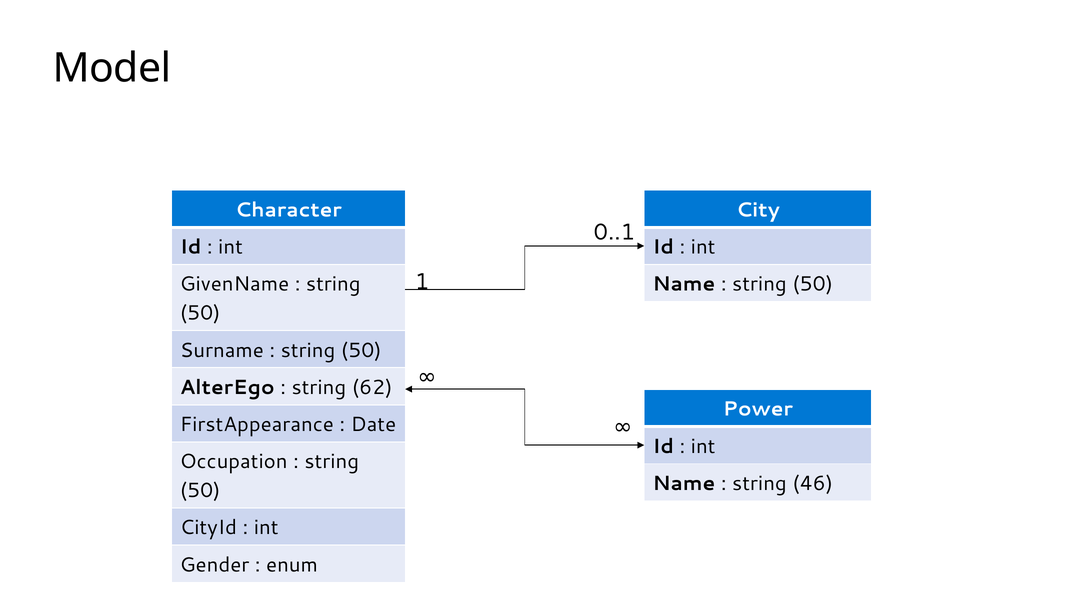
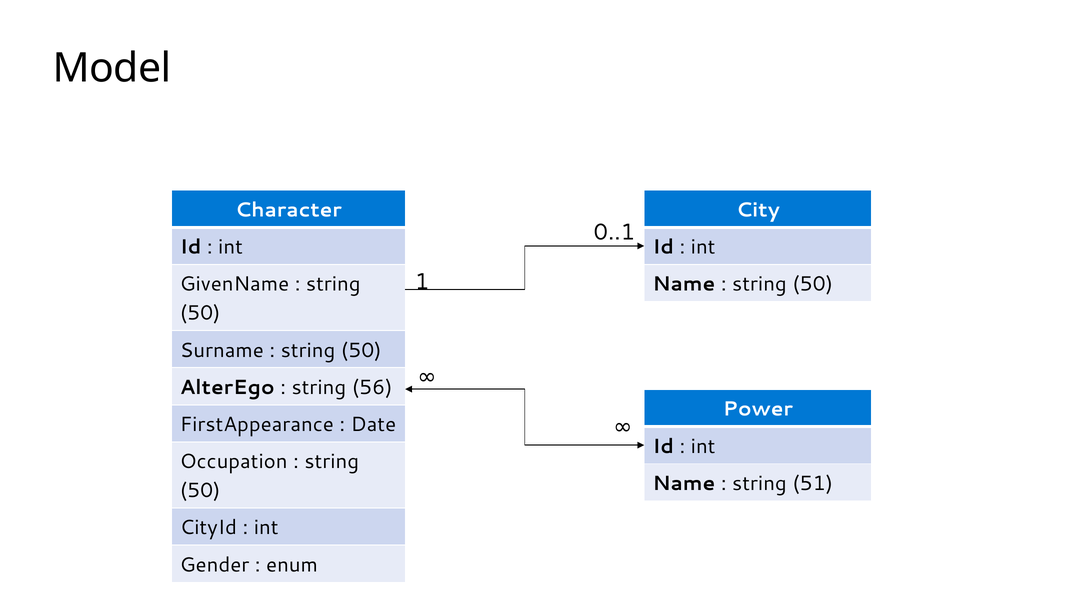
62: 62 -> 56
46: 46 -> 51
